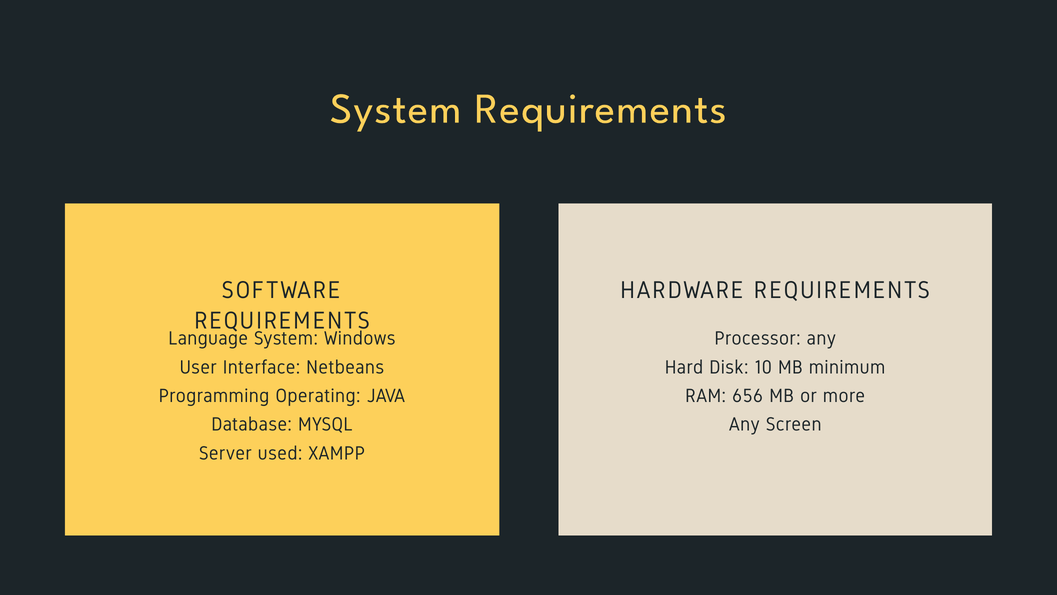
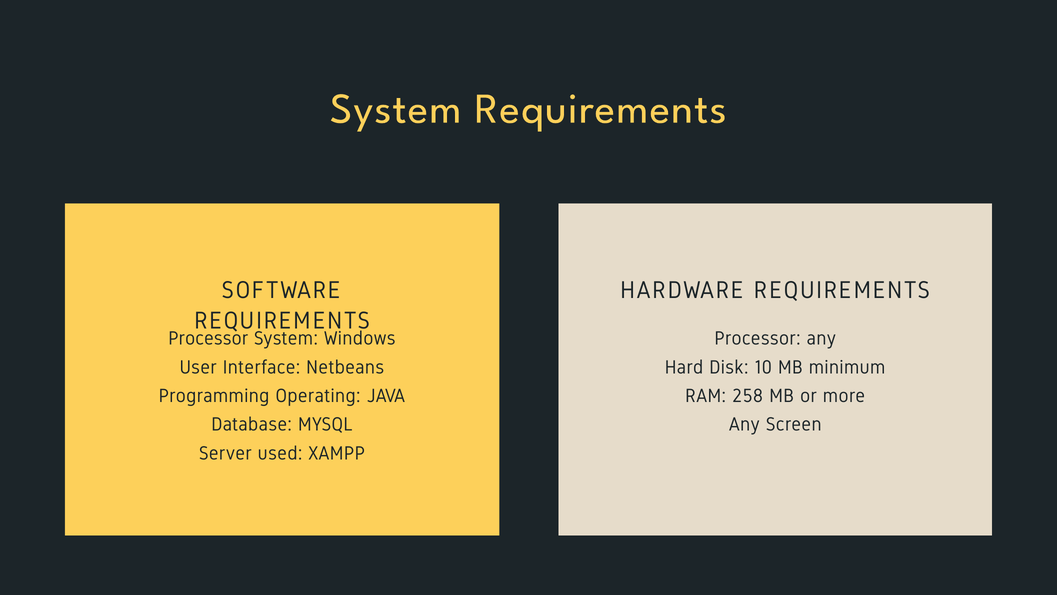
Language at (208, 338): Language -> Processor
656: 656 -> 258
